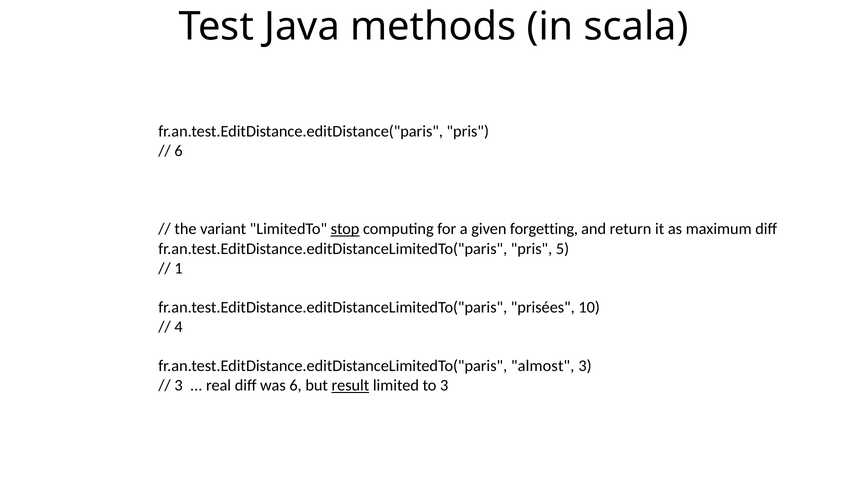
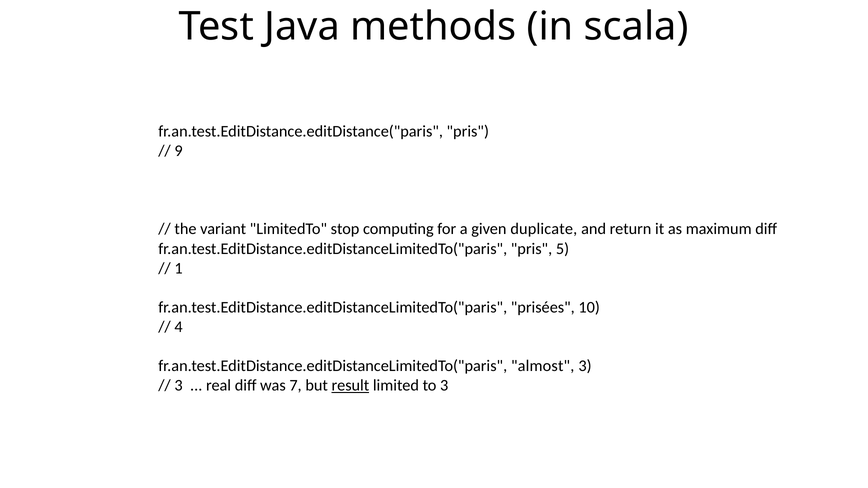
6 at (179, 151): 6 -> 9
stop underline: present -> none
forgetting: forgetting -> duplicate
was 6: 6 -> 7
